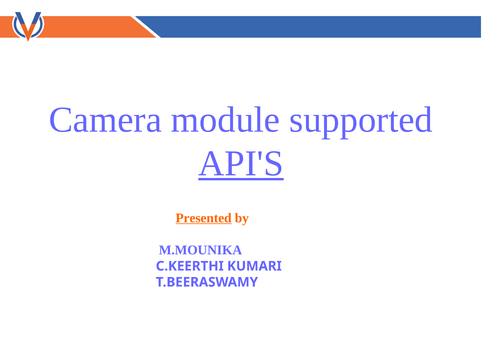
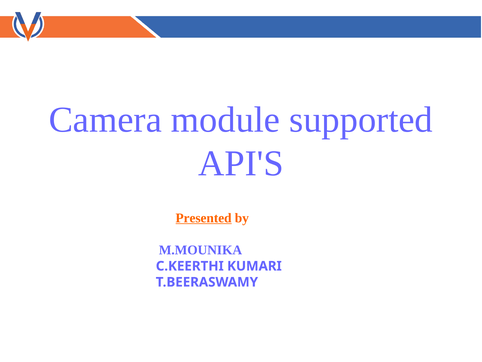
API'S underline: present -> none
